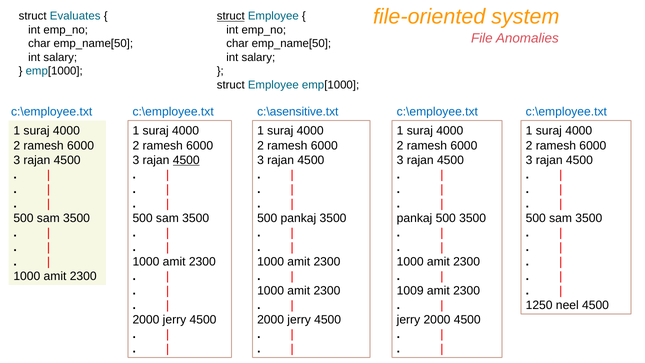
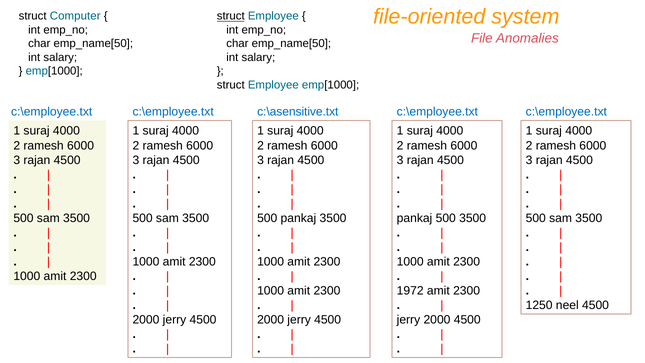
Evaluates: Evaluates -> Computer
4500 at (186, 160) underline: present -> none
1009: 1009 -> 1972
